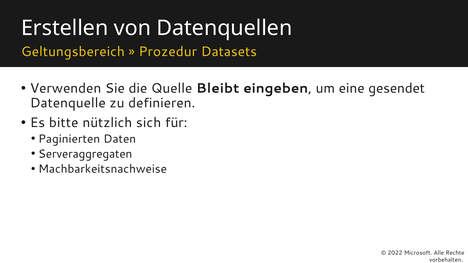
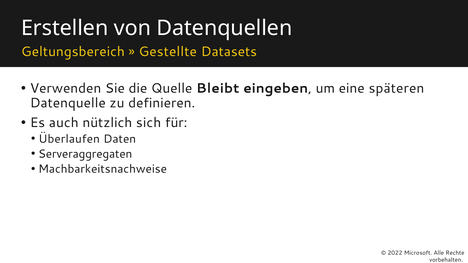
Prozedur: Prozedur -> Gestellte
gesendet: gesendet -> späteren
bitte: bitte -> auch
Paginierten: Paginierten -> Überlaufen
